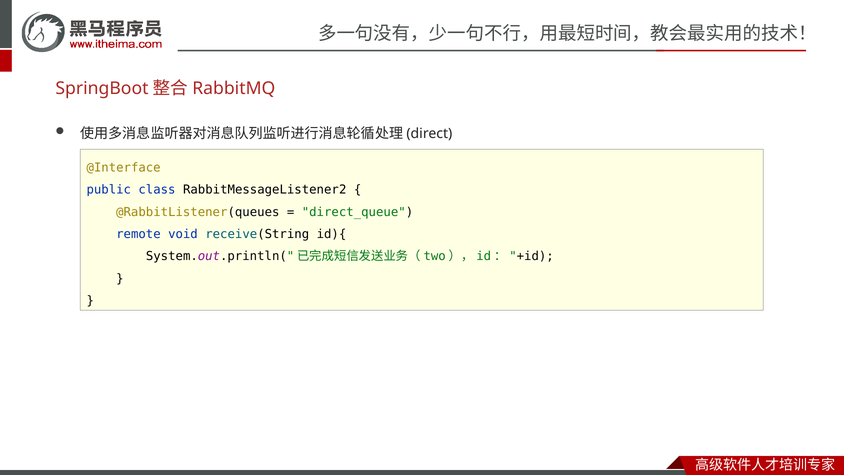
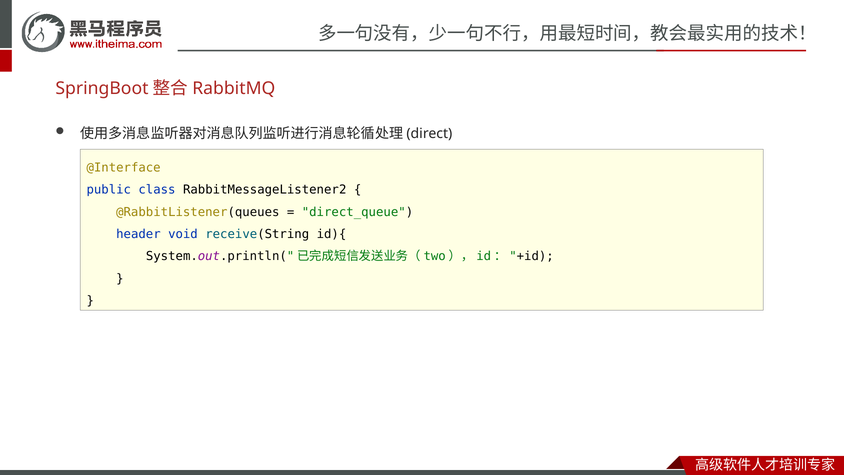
remote: remote -> header
